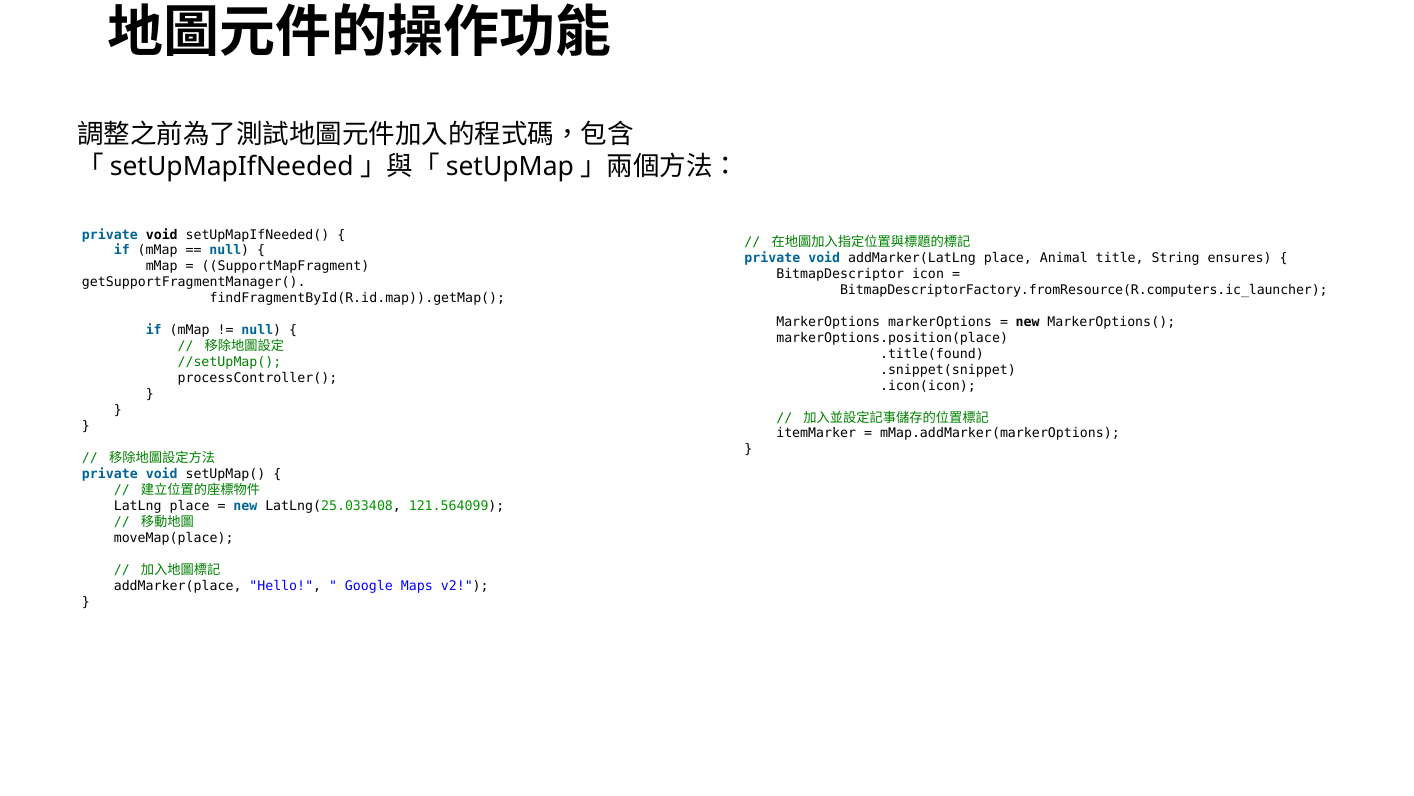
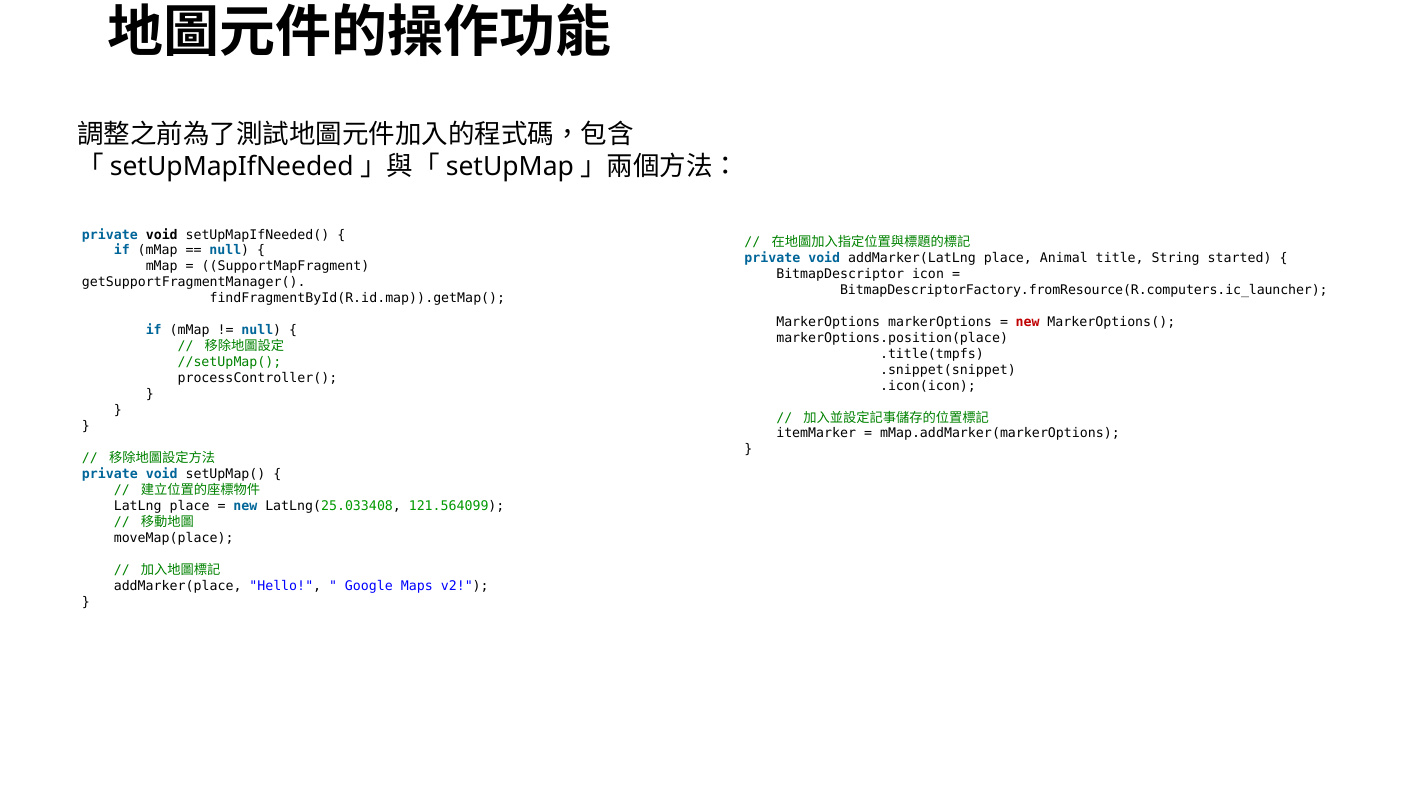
ensures: ensures -> started
new at (1028, 322) colour: black -> red
.title(found: .title(found -> .title(tmpfs
